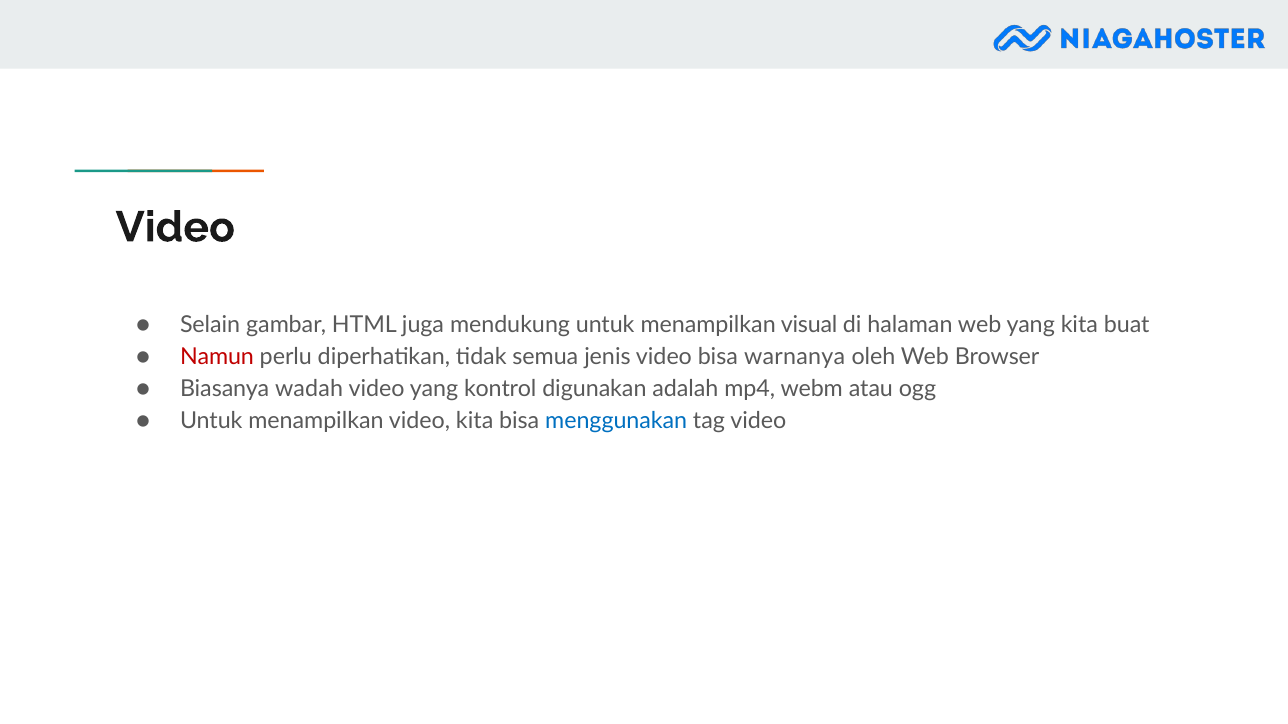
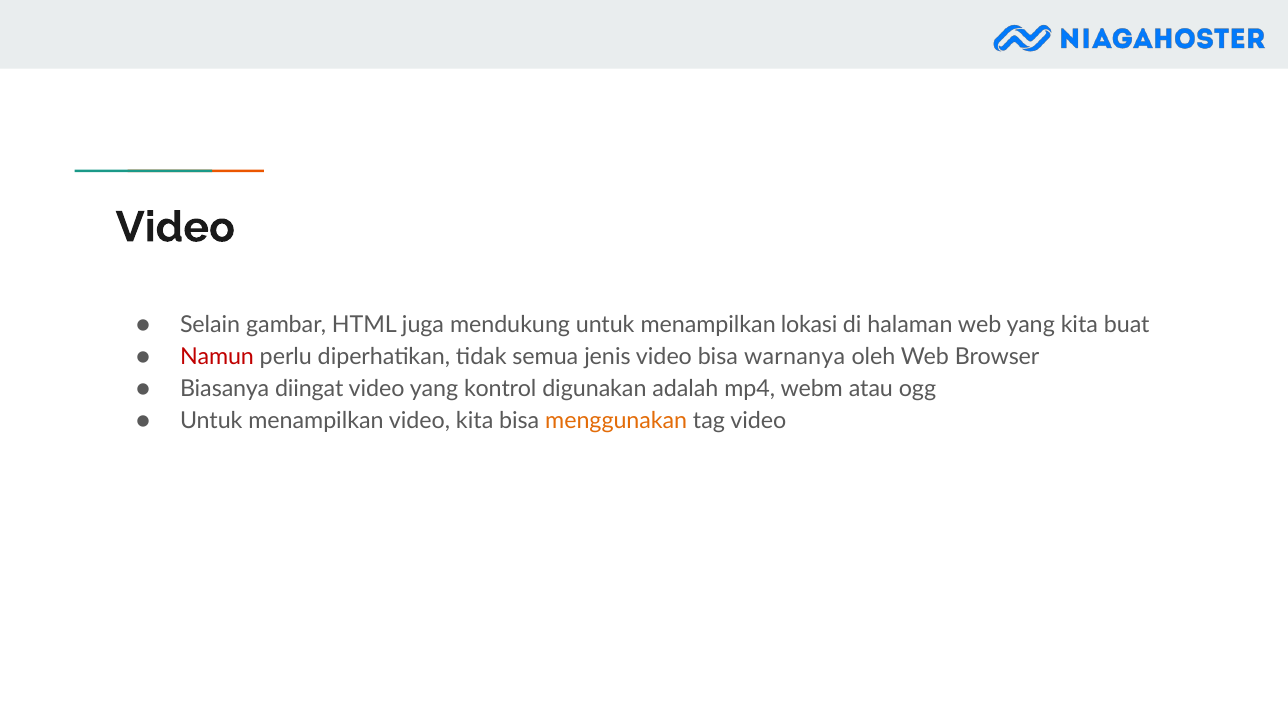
visual: visual -> lokasi
wadah: wadah -> diingat
menggunakan colour: blue -> orange
